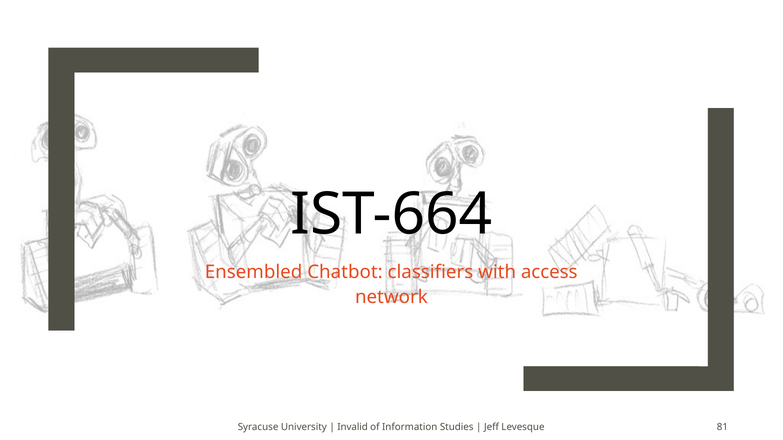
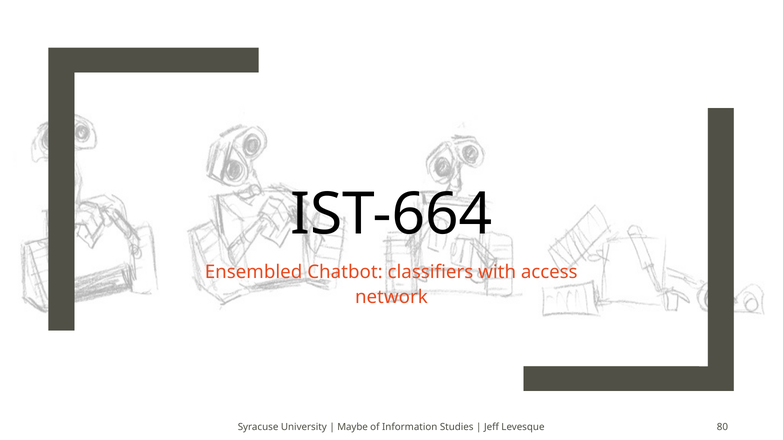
Invalid: Invalid -> Maybe
81: 81 -> 80
